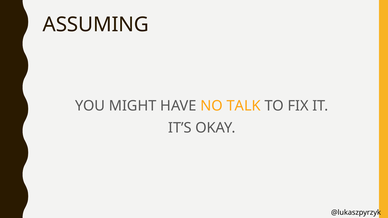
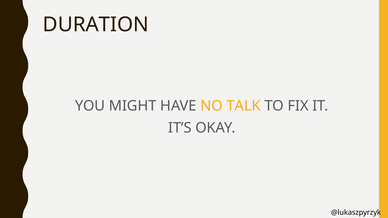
ASSUMING: ASSUMING -> DURATION
